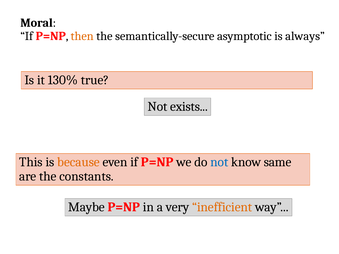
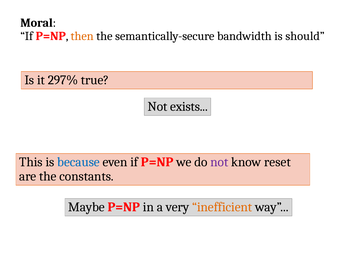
asymptotic: asymptotic -> bandwidth
always: always -> should
130%: 130% -> 297%
because colour: orange -> blue
not at (219, 162) colour: blue -> purple
same: same -> reset
